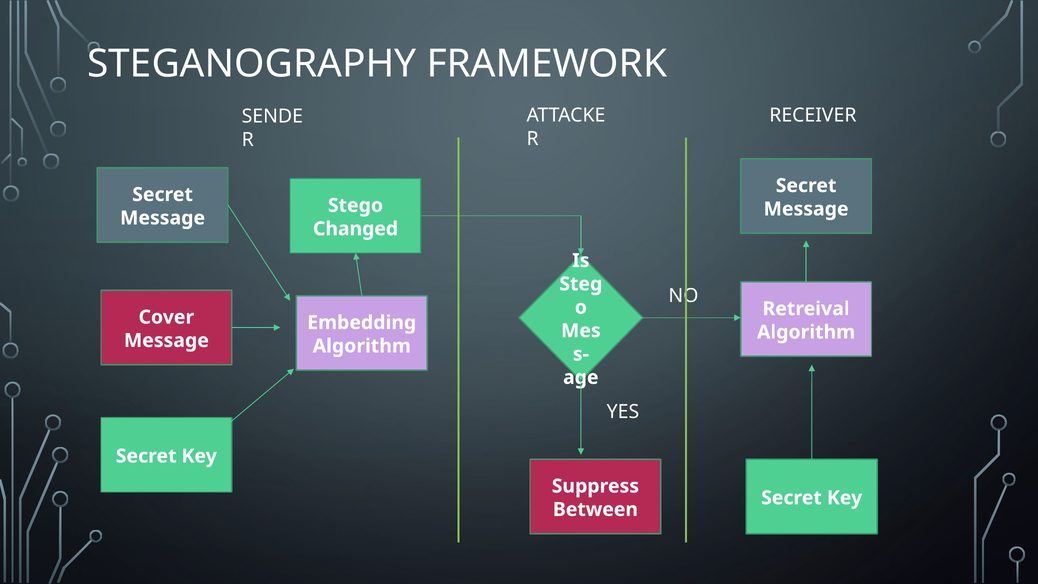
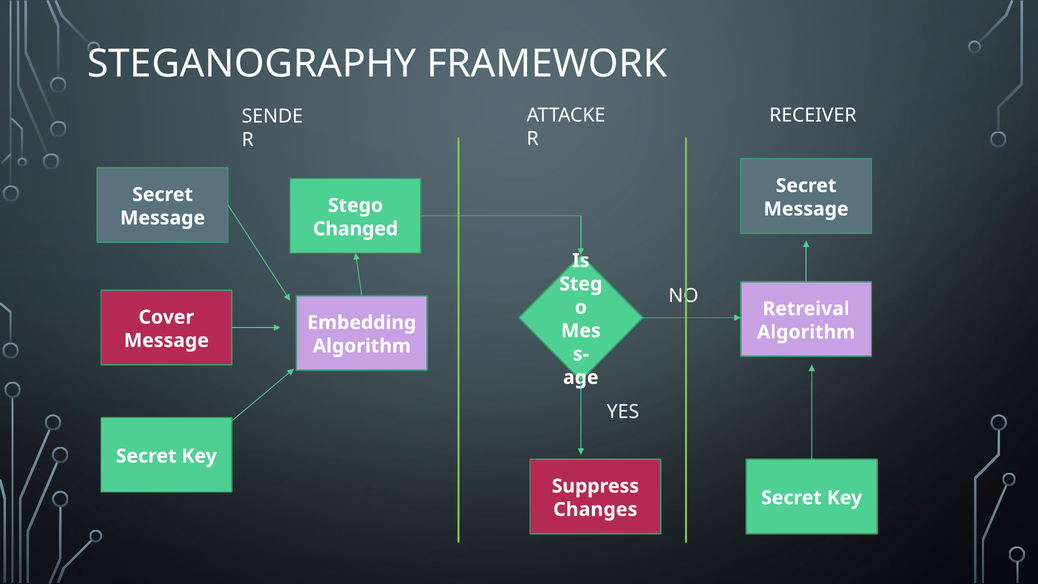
Between: Between -> Changes
